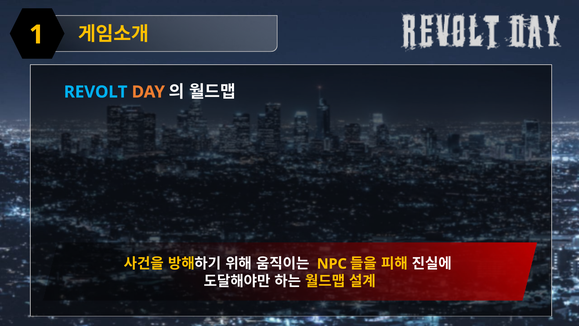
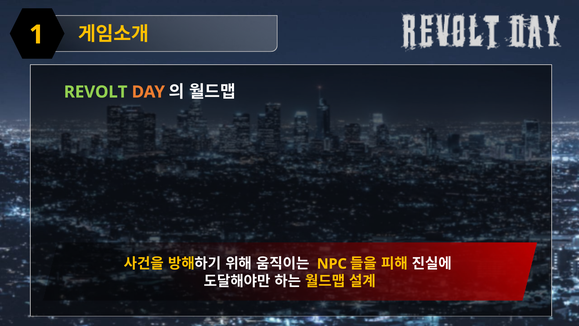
REVOLT colour: light blue -> light green
